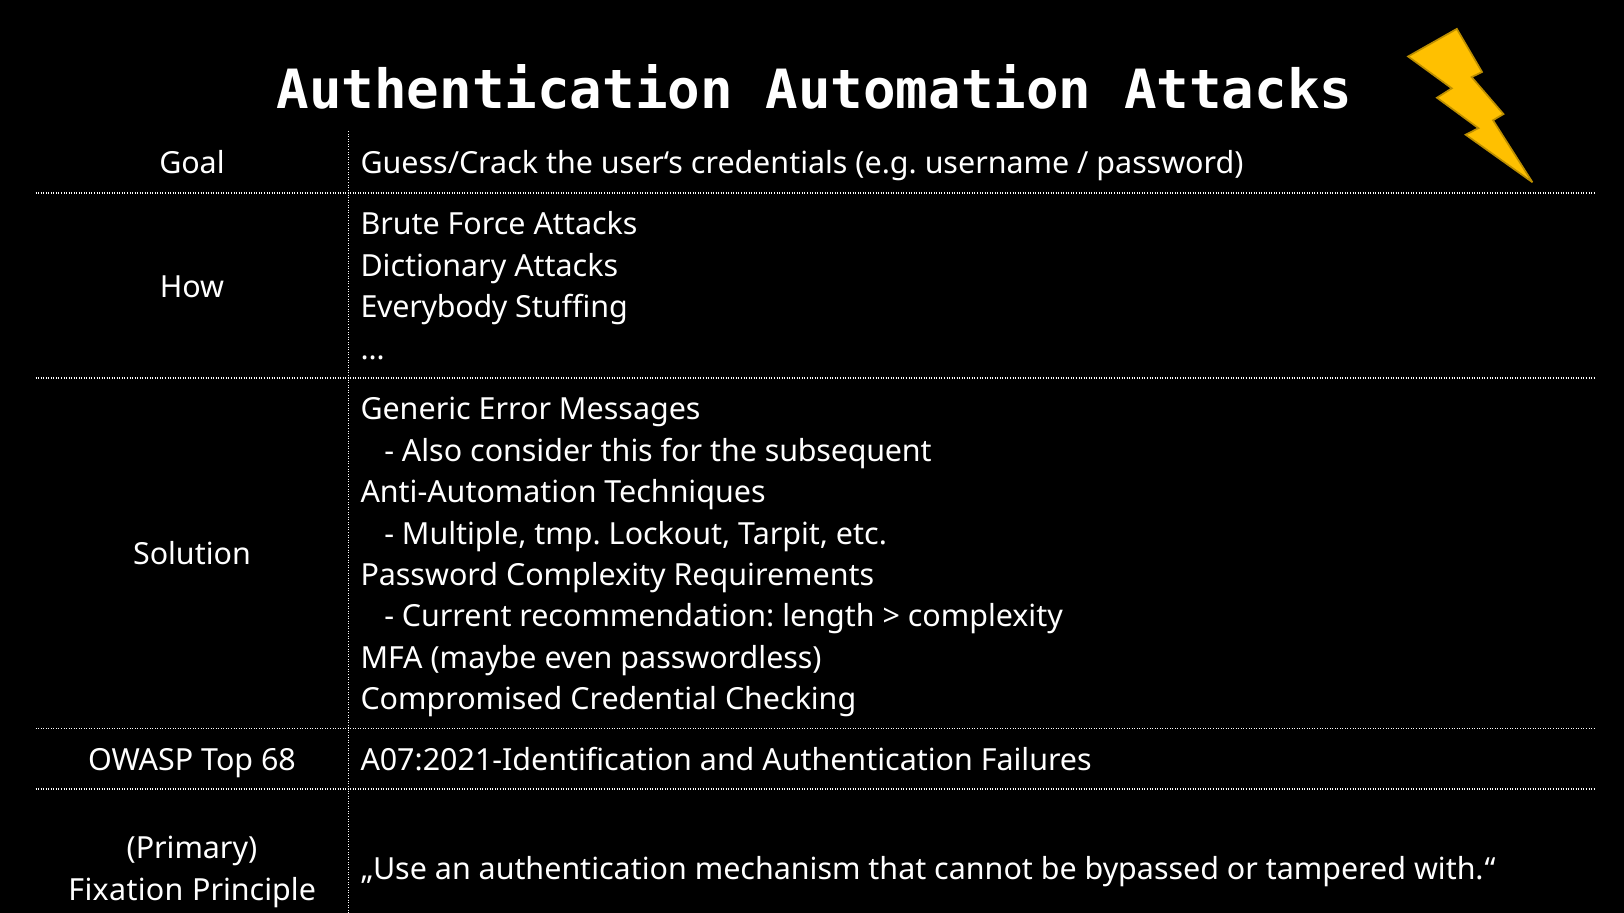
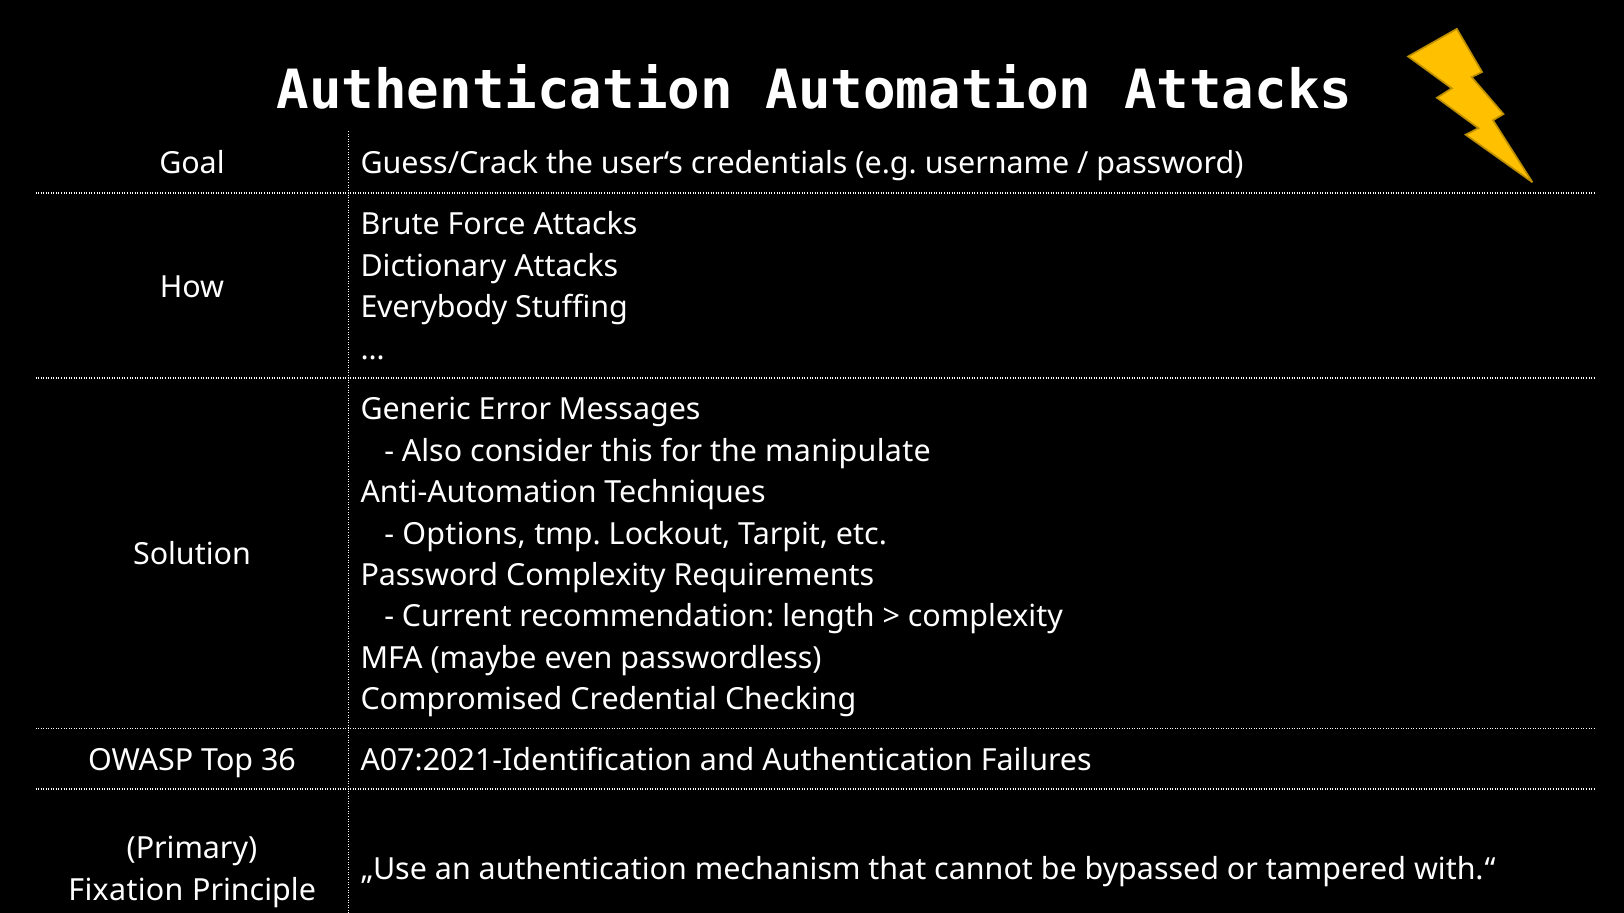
subsequent: subsequent -> manipulate
Multiple: Multiple -> Options
68: 68 -> 36
